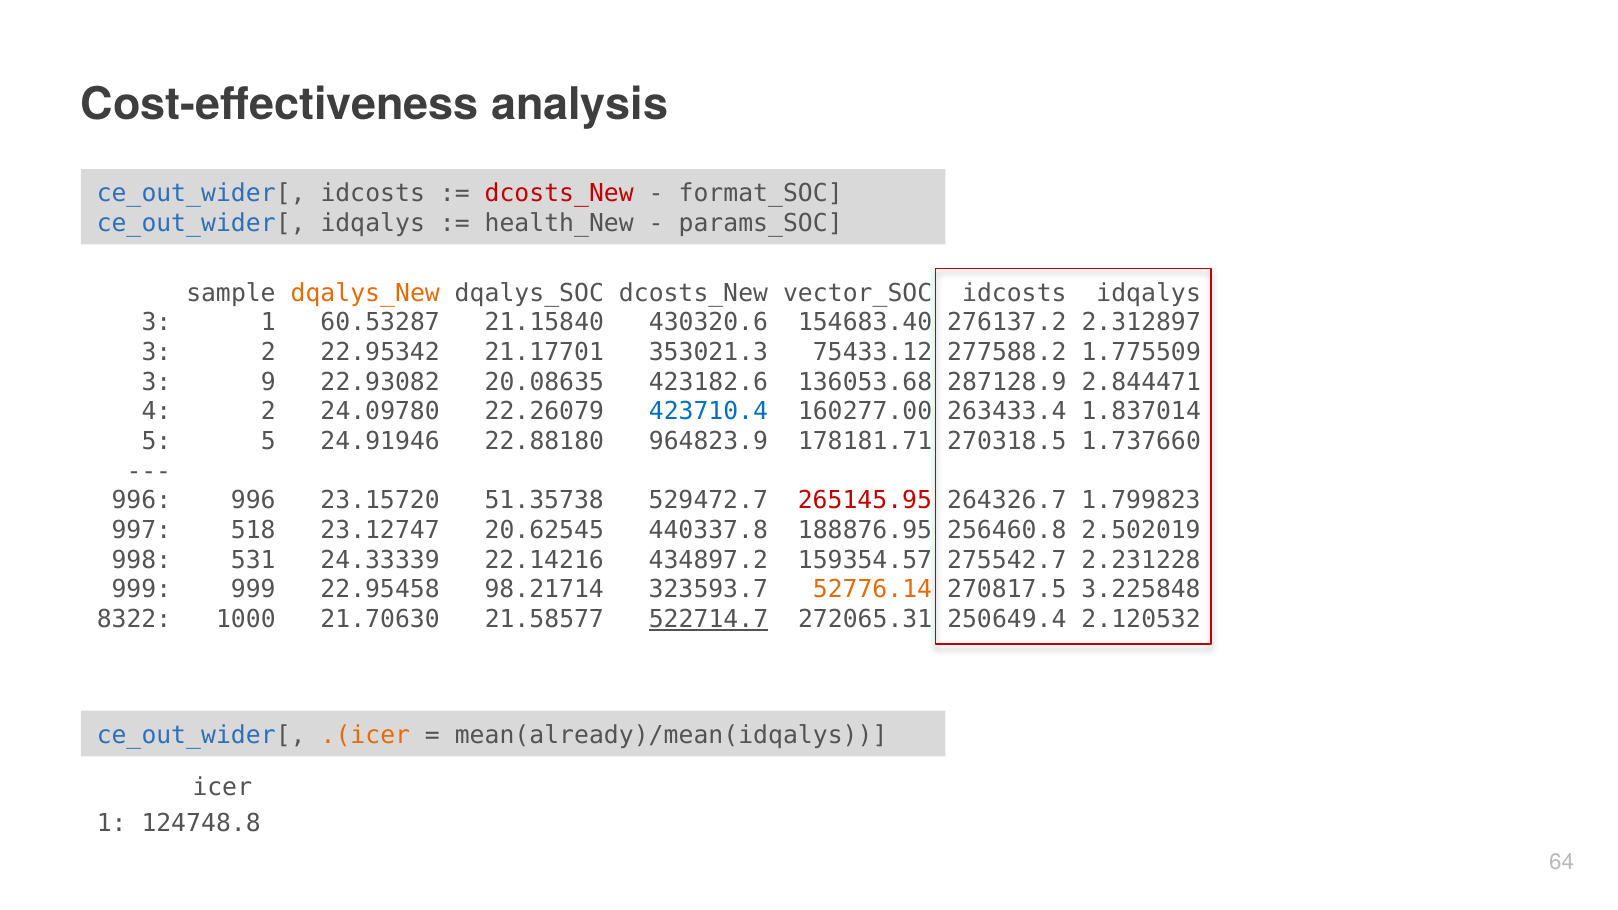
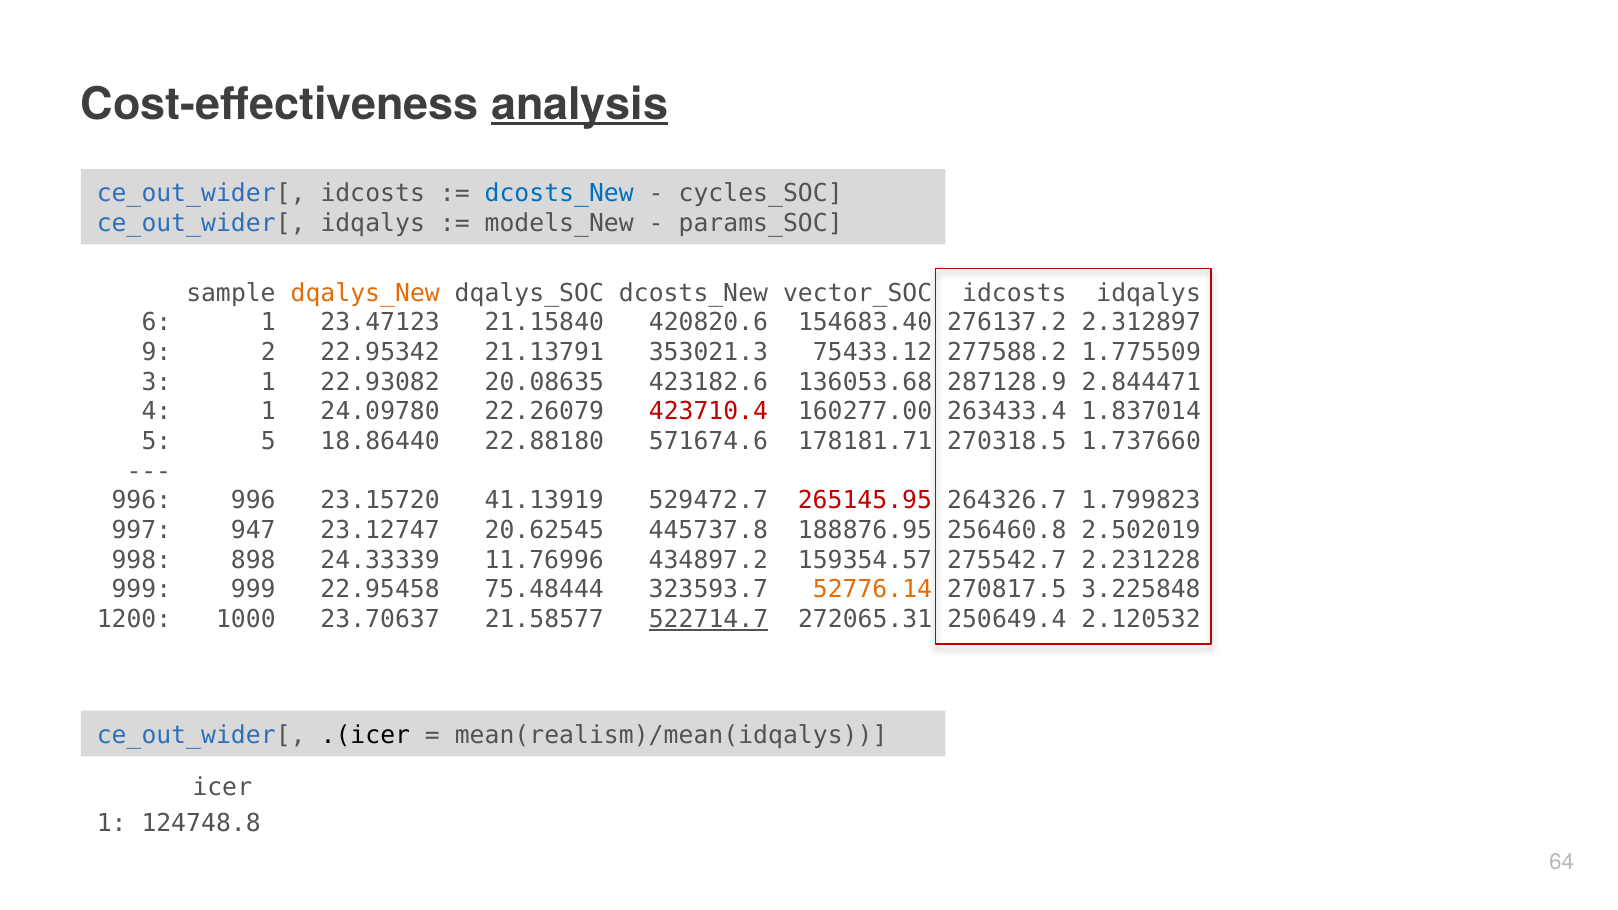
analysis underline: none -> present
dcosts_New at (559, 194) colour: red -> blue
format_SOC: format_SOC -> cycles_SOC
health_New: health_New -> models_New
3 at (156, 323): 3 -> 6
60.53287: 60.53287 -> 23.47123
430320.6: 430320.6 -> 420820.6
3 at (156, 352): 3 -> 9
21.17701: 21.17701 -> 21.13791
3 9: 9 -> 1
4 2: 2 -> 1
423710.4 colour: blue -> red
24.91946: 24.91946 -> 18.86440
964823.9: 964823.9 -> 571674.6
51.35738: 51.35738 -> 41.13919
518: 518 -> 947
440337.8: 440337.8 -> 445737.8
531: 531 -> 898
22.14216: 22.14216 -> 11.76996
98.21714: 98.21714 -> 75.48444
8322: 8322 -> 1200
21.70630: 21.70630 -> 23.70637
.(icer colour: orange -> black
mean(already)/mean(idqalys: mean(already)/mean(idqalys -> mean(realism)/mean(idqalys
